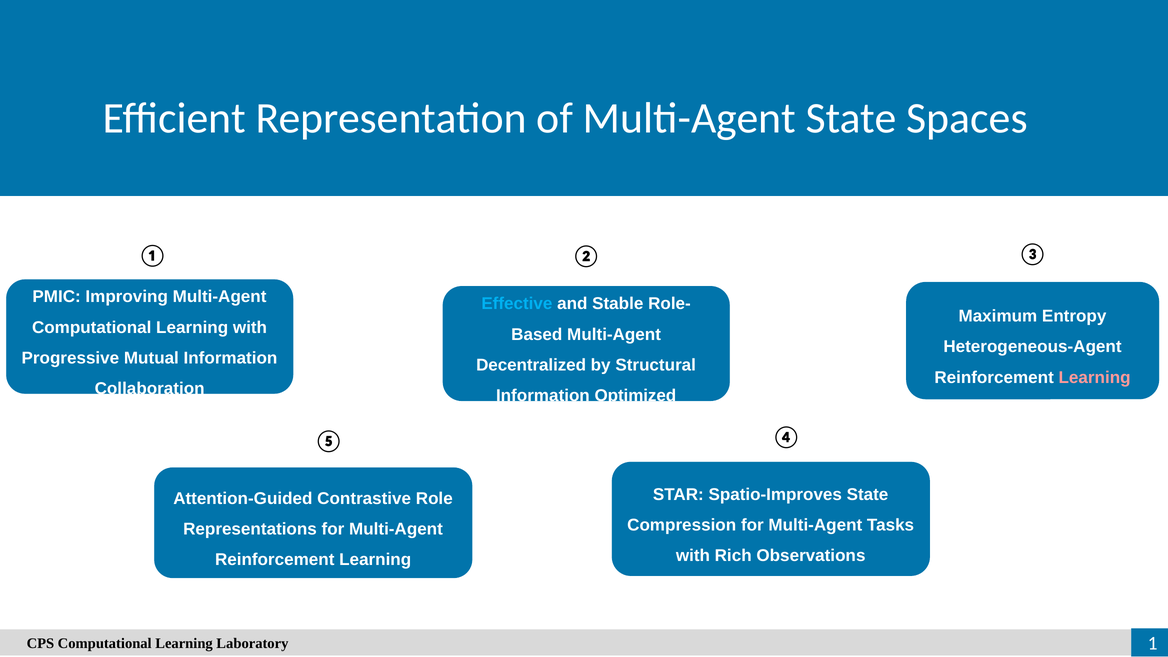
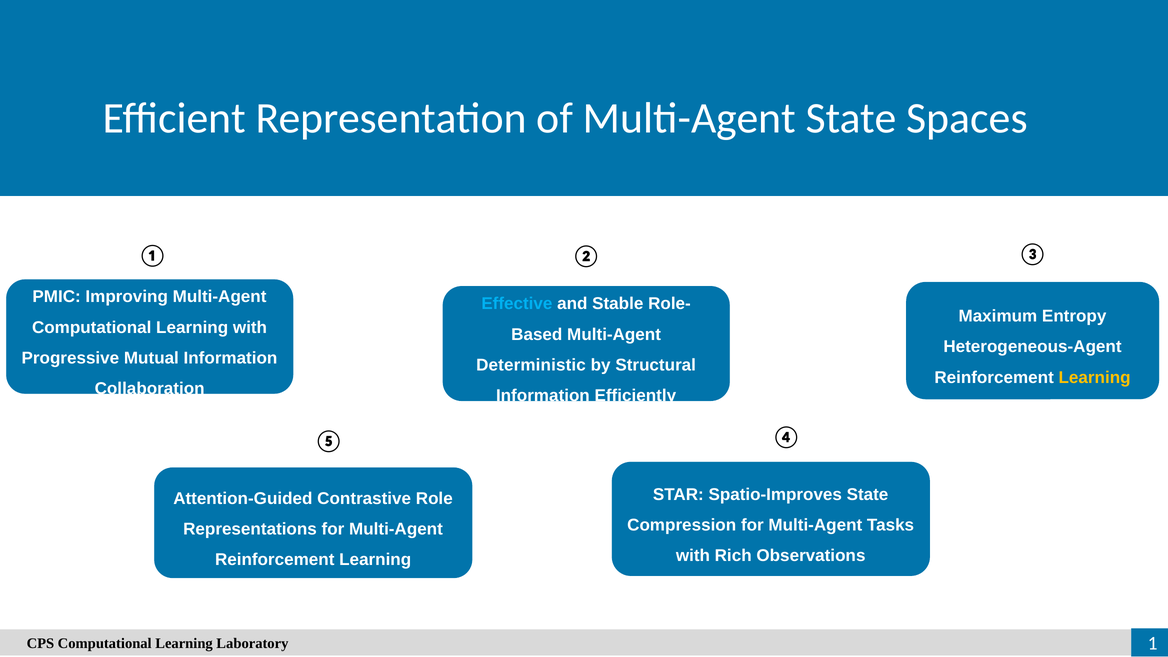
Decentralized: Decentralized -> Deterministic
Learning at (1095, 378) colour: pink -> yellow
Optimized: Optimized -> Efficiently
